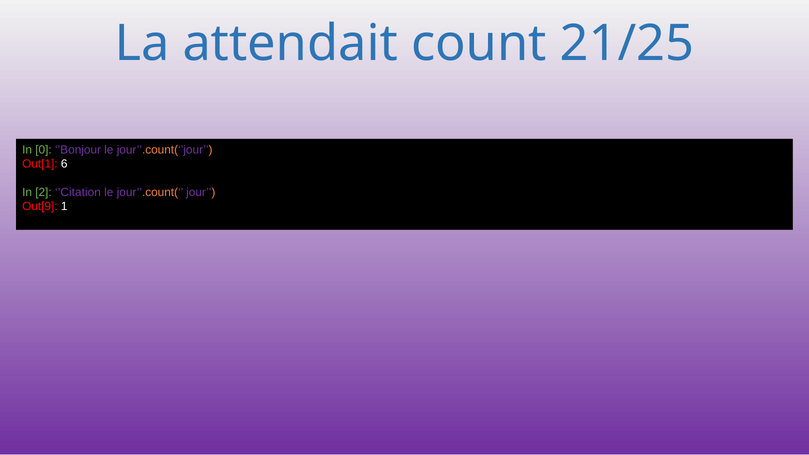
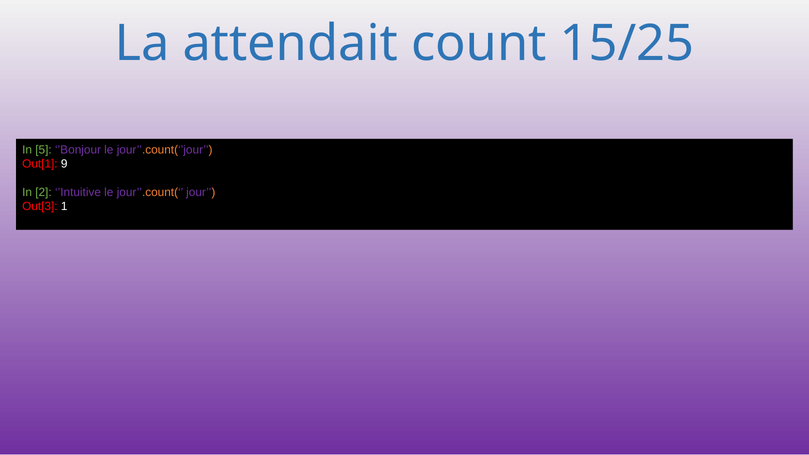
21/25: 21/25 -> 15/25
0: 0 -> 5
6: 6 -> 9
’Citation: ’Citation -> ’Intuitive
Out[9: Out[9 -> Out[3
